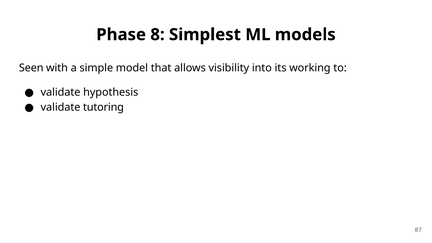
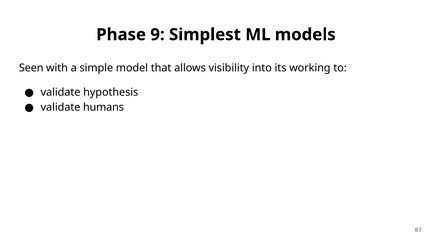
8: 8 -> 9
tutoring: tutoring -> humans
